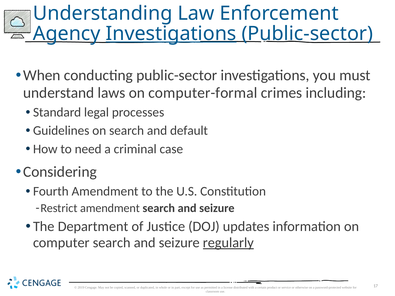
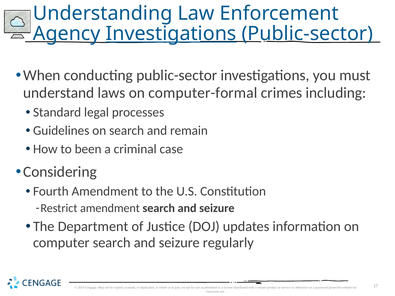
default: default -> remain
need: need -> been
regularly underline: present -> none
